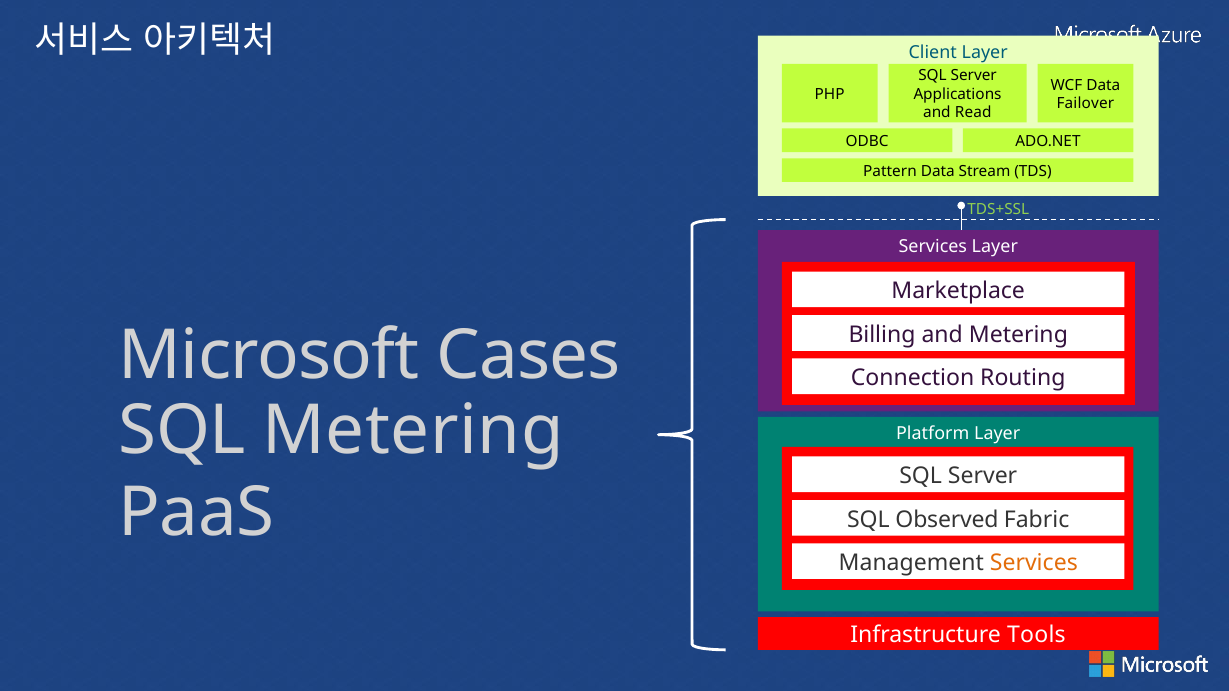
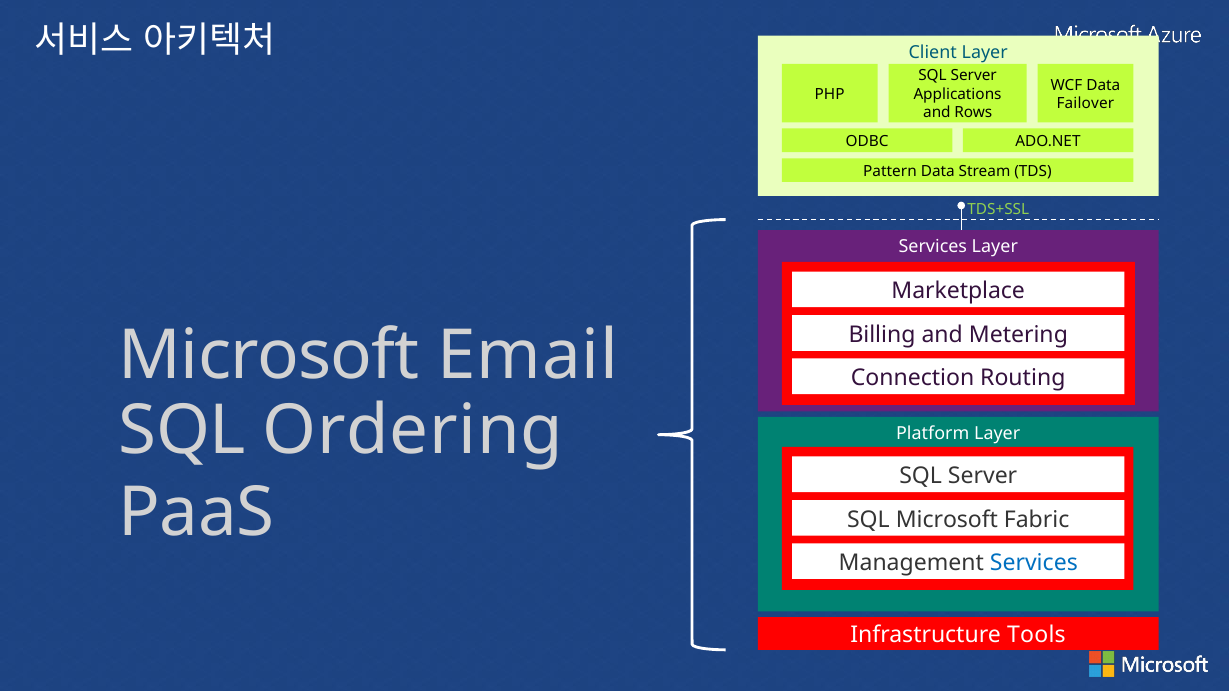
Read: Read -> Rows
Cases: Cases -> Email
SQL Metering: Metering -> Ordering
SQL Observed: Observed -> Microsoft
Services at (1034, 563) colour: orange -> blue
